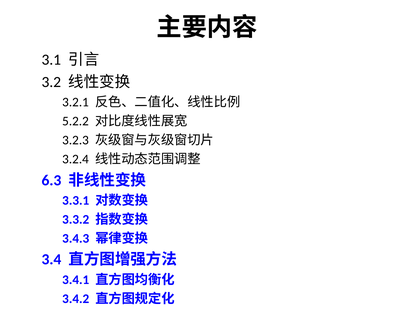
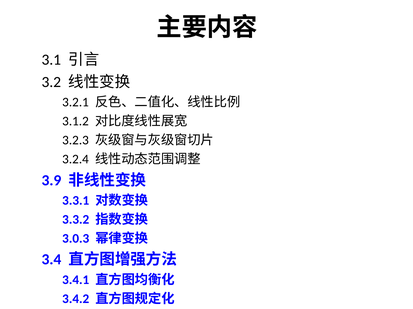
5.2.2: 5.2.2 -> 3.1.2
6.3: 6.3 -> 3.9
3.4.3: 3.4.3 -> 3.0.3
